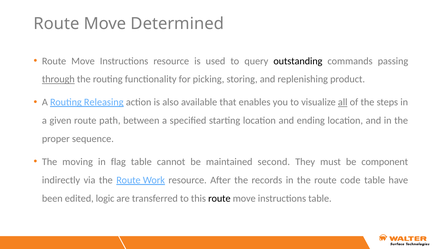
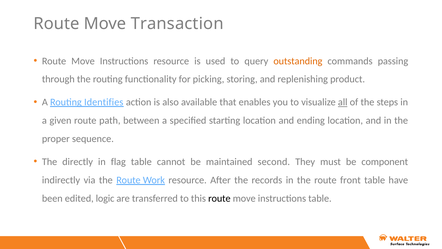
Determined: Determined -> Transaction
outstanding colour: black -> orange
through underline: present -> none
Releasing: Releasing -> Identifies
moving: moving -> directly
code: code -> front
